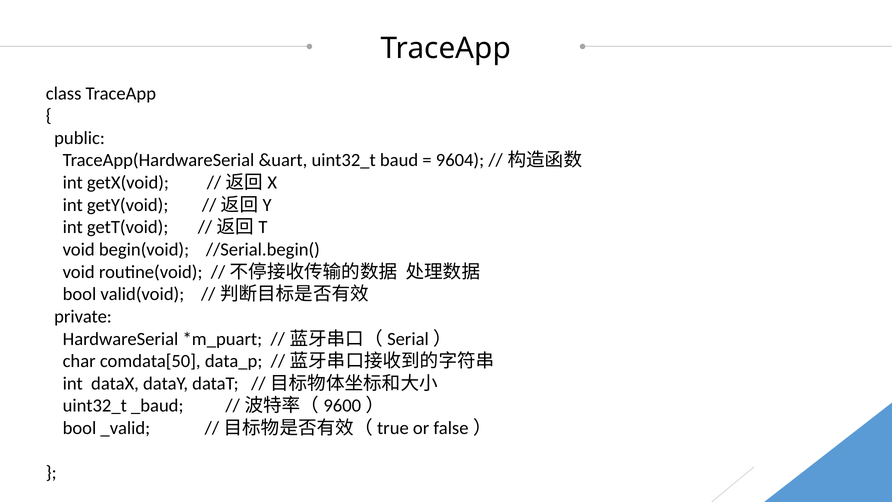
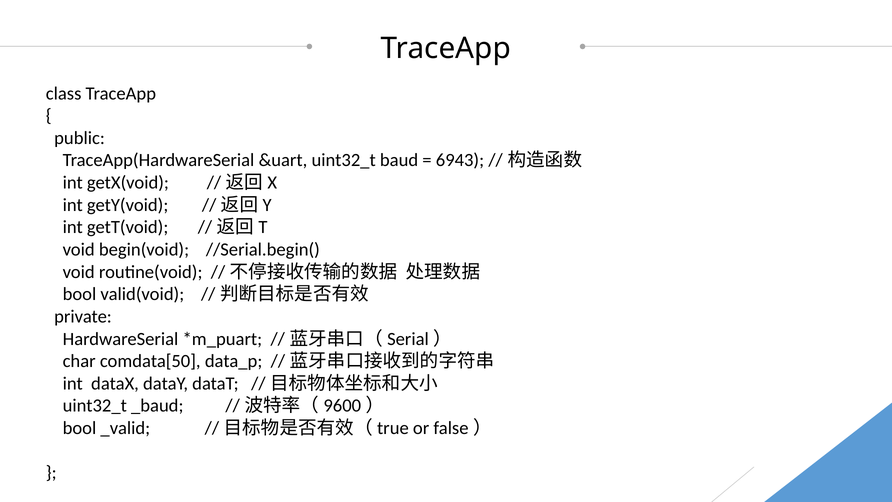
9604: 9604 -> 6943
